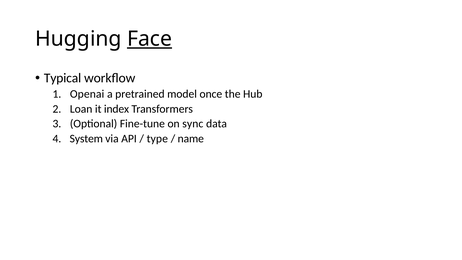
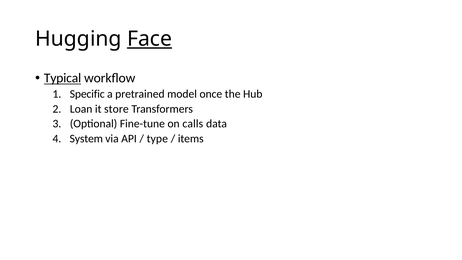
Typical underline: none -> present
Openai: Openai -> Specific
index: index -> store
sync: sync -> calls
name: name -> items
